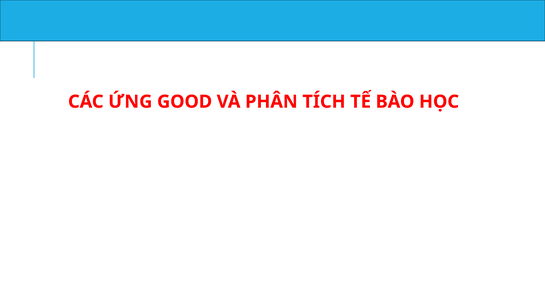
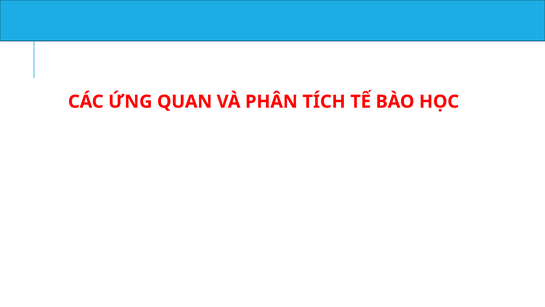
GOOD: GOOD -> QUAN
